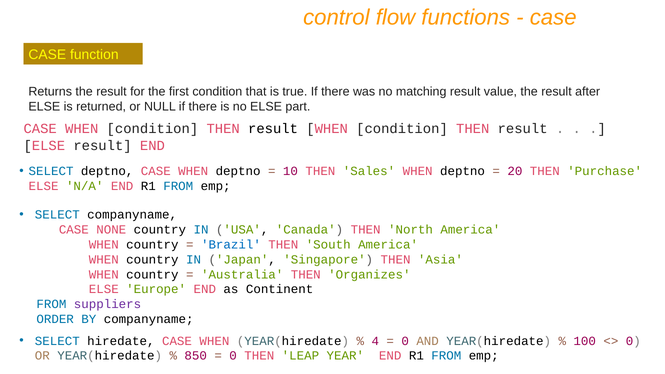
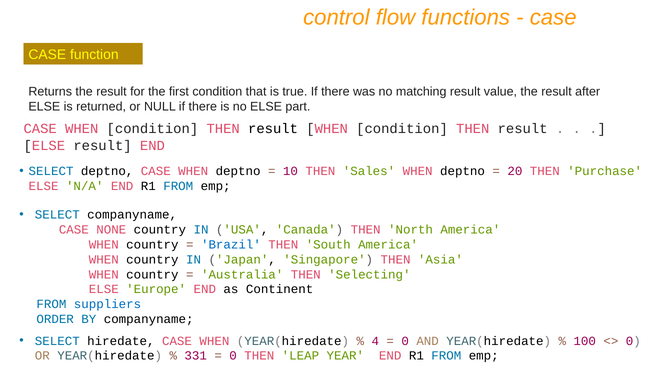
Organizes: Organizes -> Selecting
suppliers colour: purple -> blue
850: 850 -> 331
